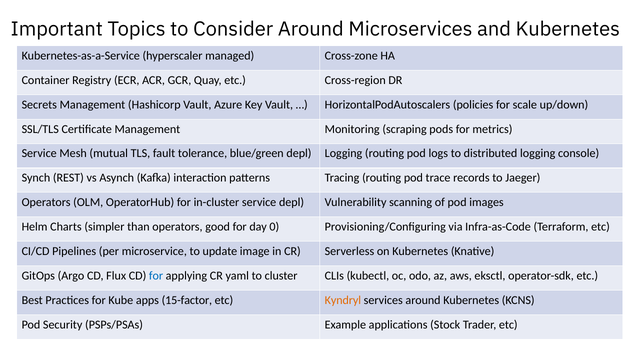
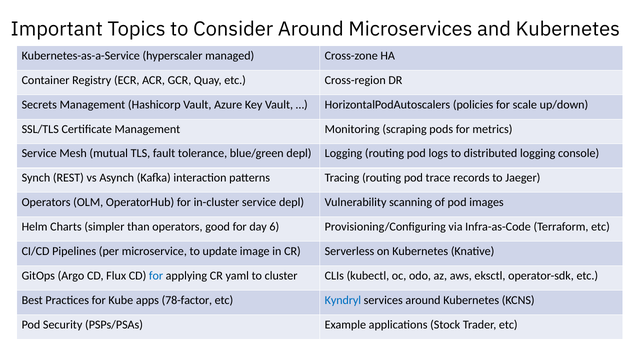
0: 0 -> 6
15-factor: 15-factor -> 78-factor
Kyndryl colour: orange -> blue
